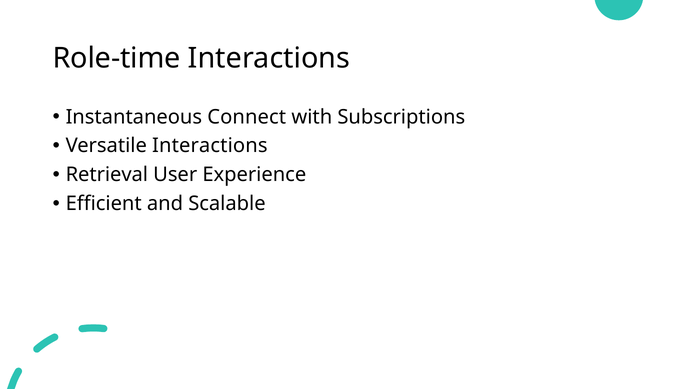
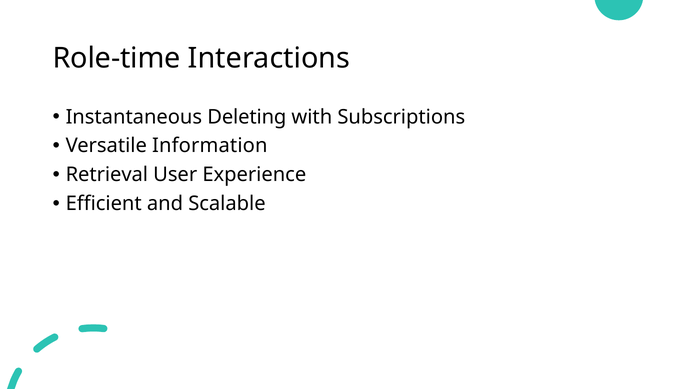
Connect: Connect -> Deleting
Versatile Interactions: Interactions -> Information
